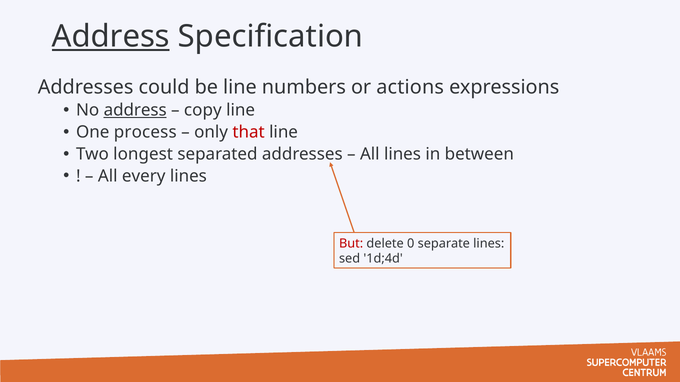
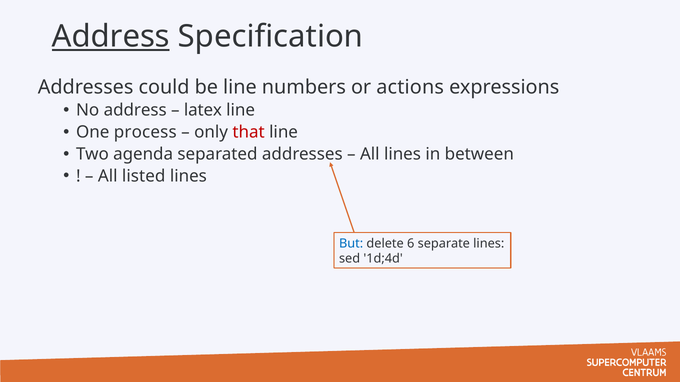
address at (135, 111) underline: present -> none
copy: copy -> latex
longest: longest -> agenda
every: every -> listed
But colour: red -> blue
0: 0 -> 6
